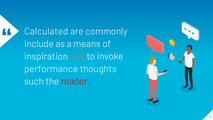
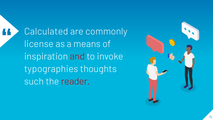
include: include -> license
and colour: orange -> red
performance: performance -> typographies
